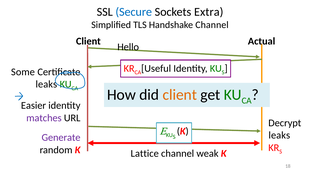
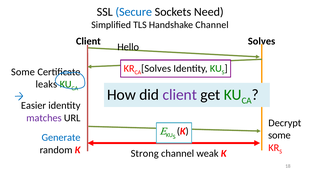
Extra: Extra -> Need
Client Actual: Actual -> Solves
Useful at (156, 68): Useful -> Solves
client at (180, 95) colour: orange -> purple
leaks at (279, 135): leaks -> some
Generate colour: purple -> blue
Lattice: Lattice -> Strong
